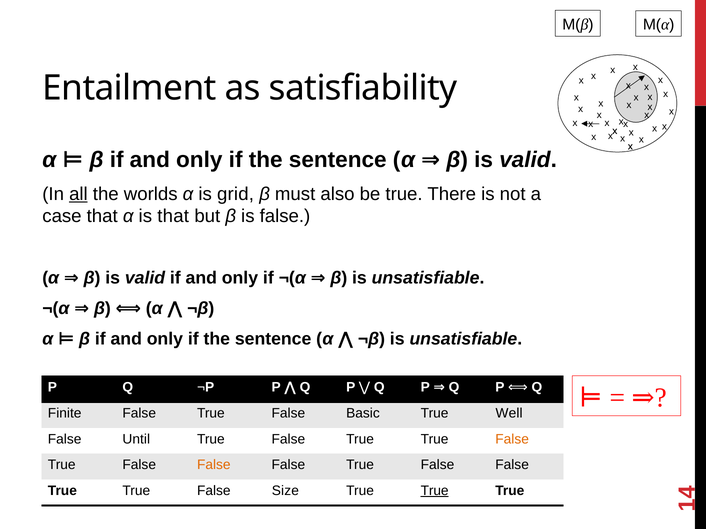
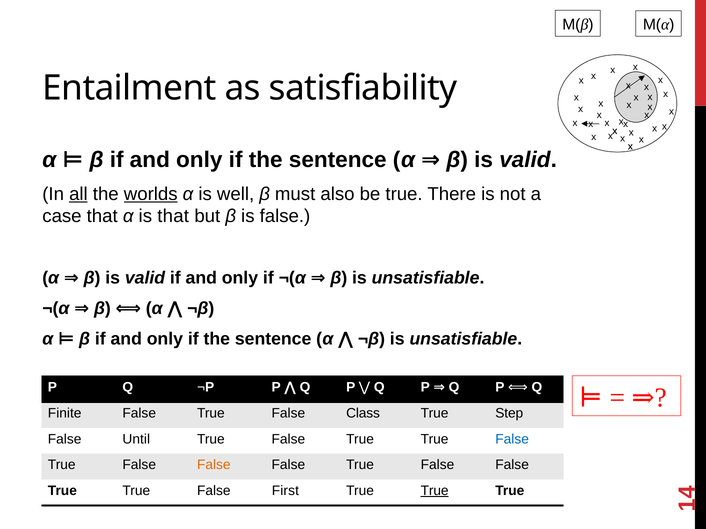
worlds underline: none -> present
grid: grid -> well
Basic: Basic -> Class
Well: Well -> Step
False at (512, 439) colour: orange -> blue
Size: Size -> First
